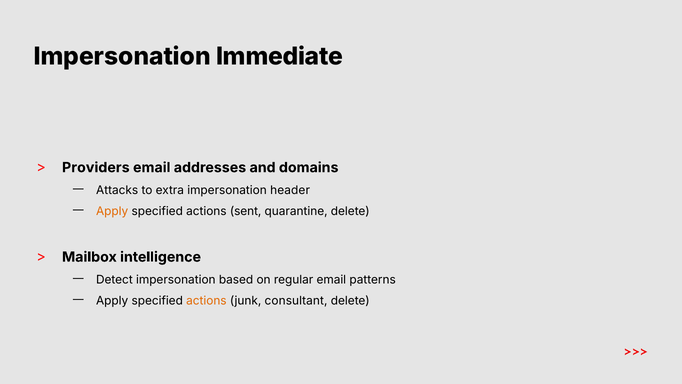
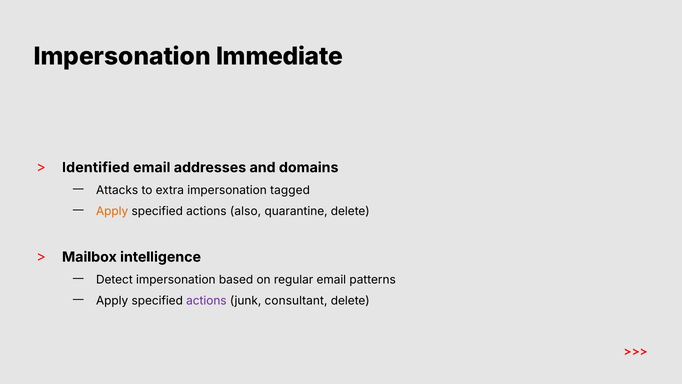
Providers: Providers -> Identified
header: header -> tagged
sent: sent -> also
actions at (206, 301) colour: orange -> purple
